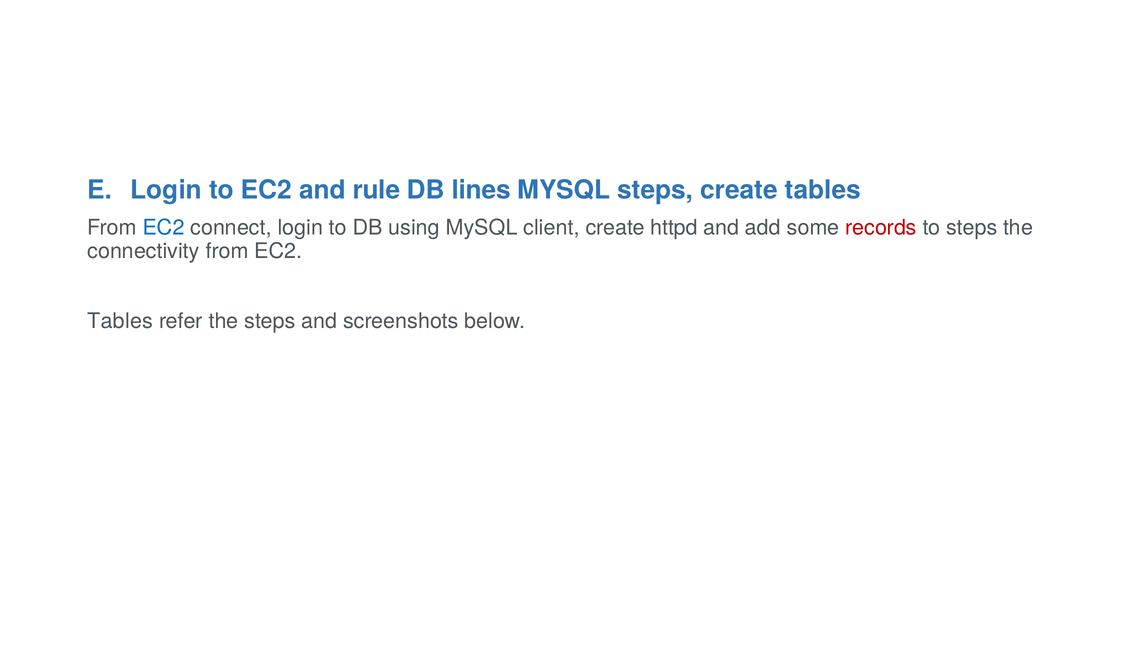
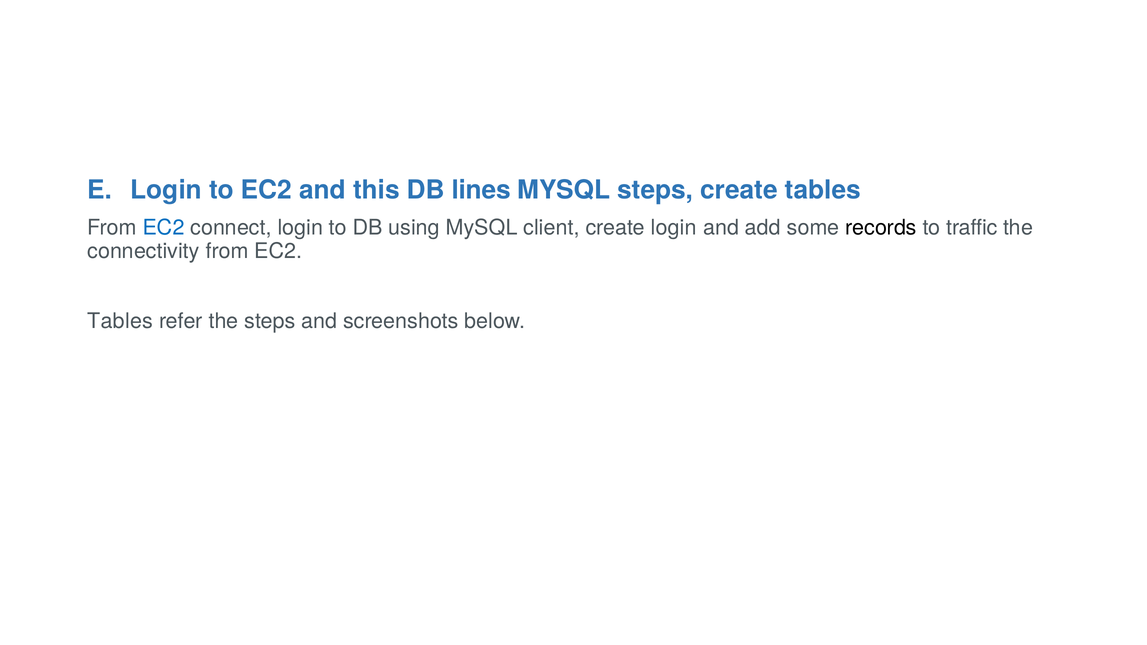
rule: rule -> this
create httpd: httpd -> login
records colour: red -> black
to steps: steps -> traffic
